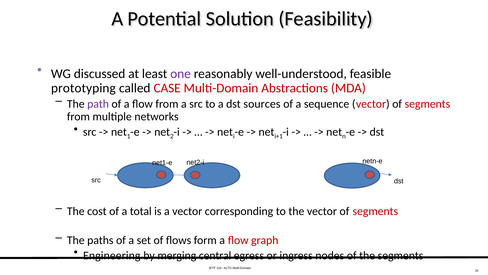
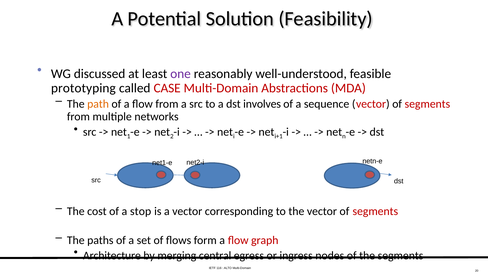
path colour: purple -> orange
sources: sources -> involves
total: total -> stop
Engineering: Engineering -> Architecture
